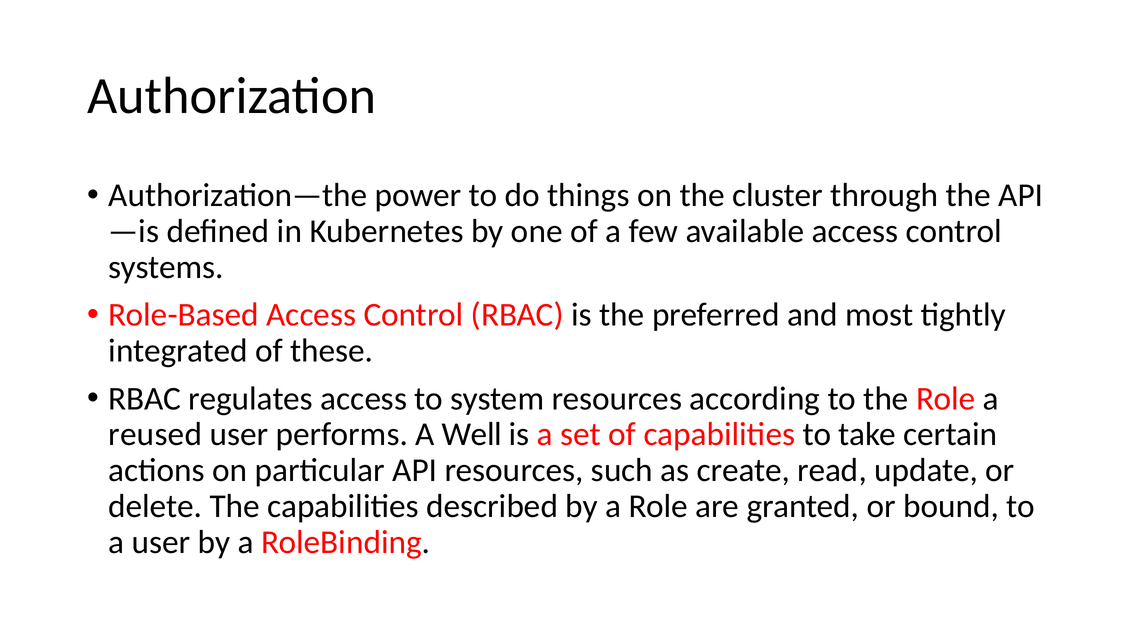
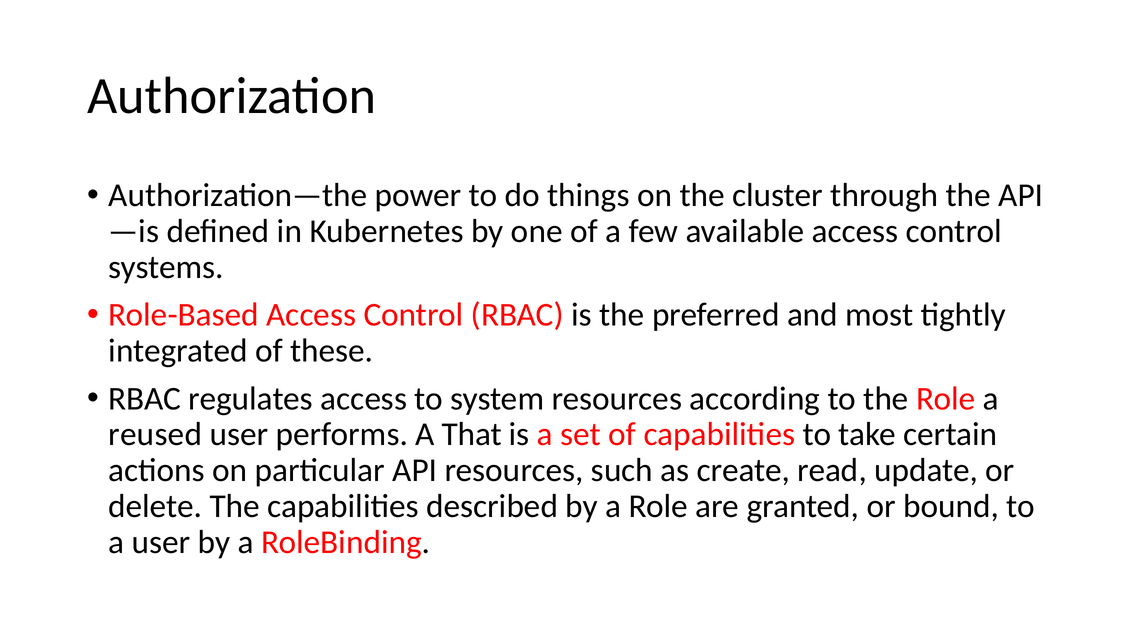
Well: Well -> That
